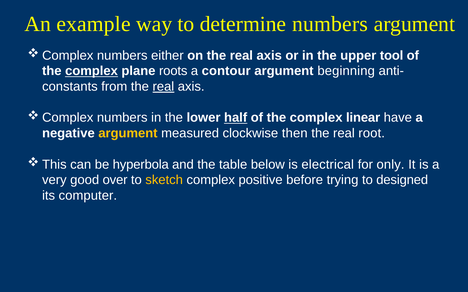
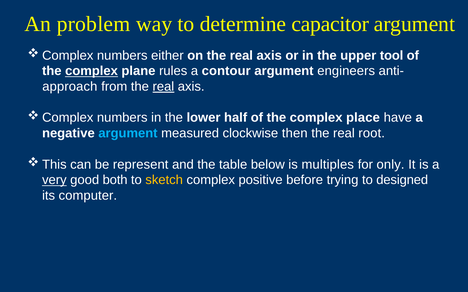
example: example -> problem
determine numbers: numbers -> capacitor
roots: roots -> rules
beginning: beginning -> engineers
constants: constants -> approach
half underline: present -> none
linear: linear -> place
argument at (128, 134) colour: yellow -> light blue
hyperbola: hyperbola -> represent
electrical: electrical -> multiples
very underline: none -> present
over: over -> both
